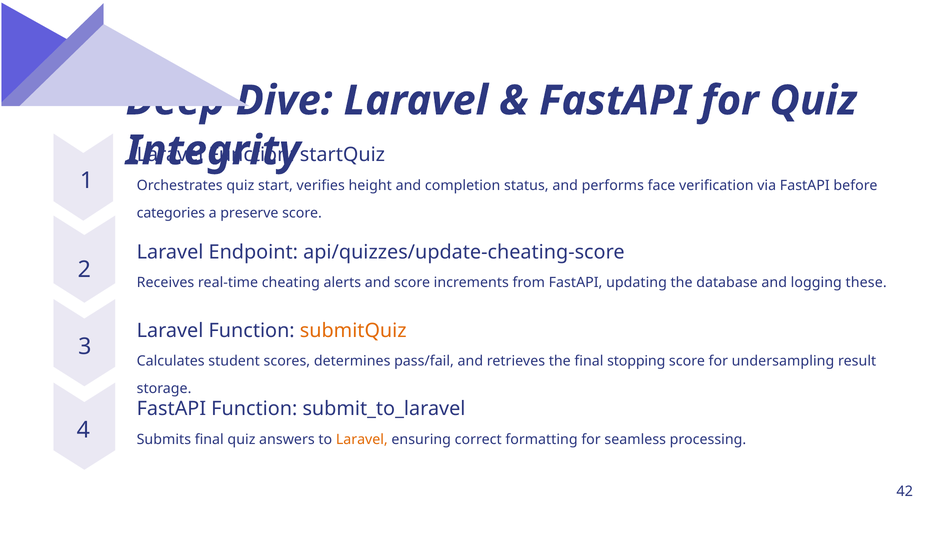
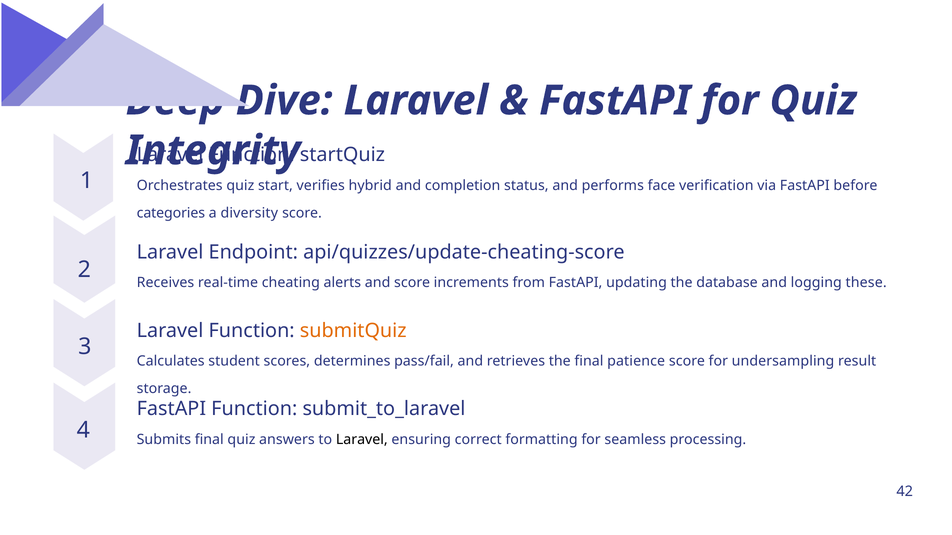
height: height -> hybrid
preserve: preserve -> diversity
stopping: stopping -> patience
Laravel at (362, 440) colour: orange -> black
